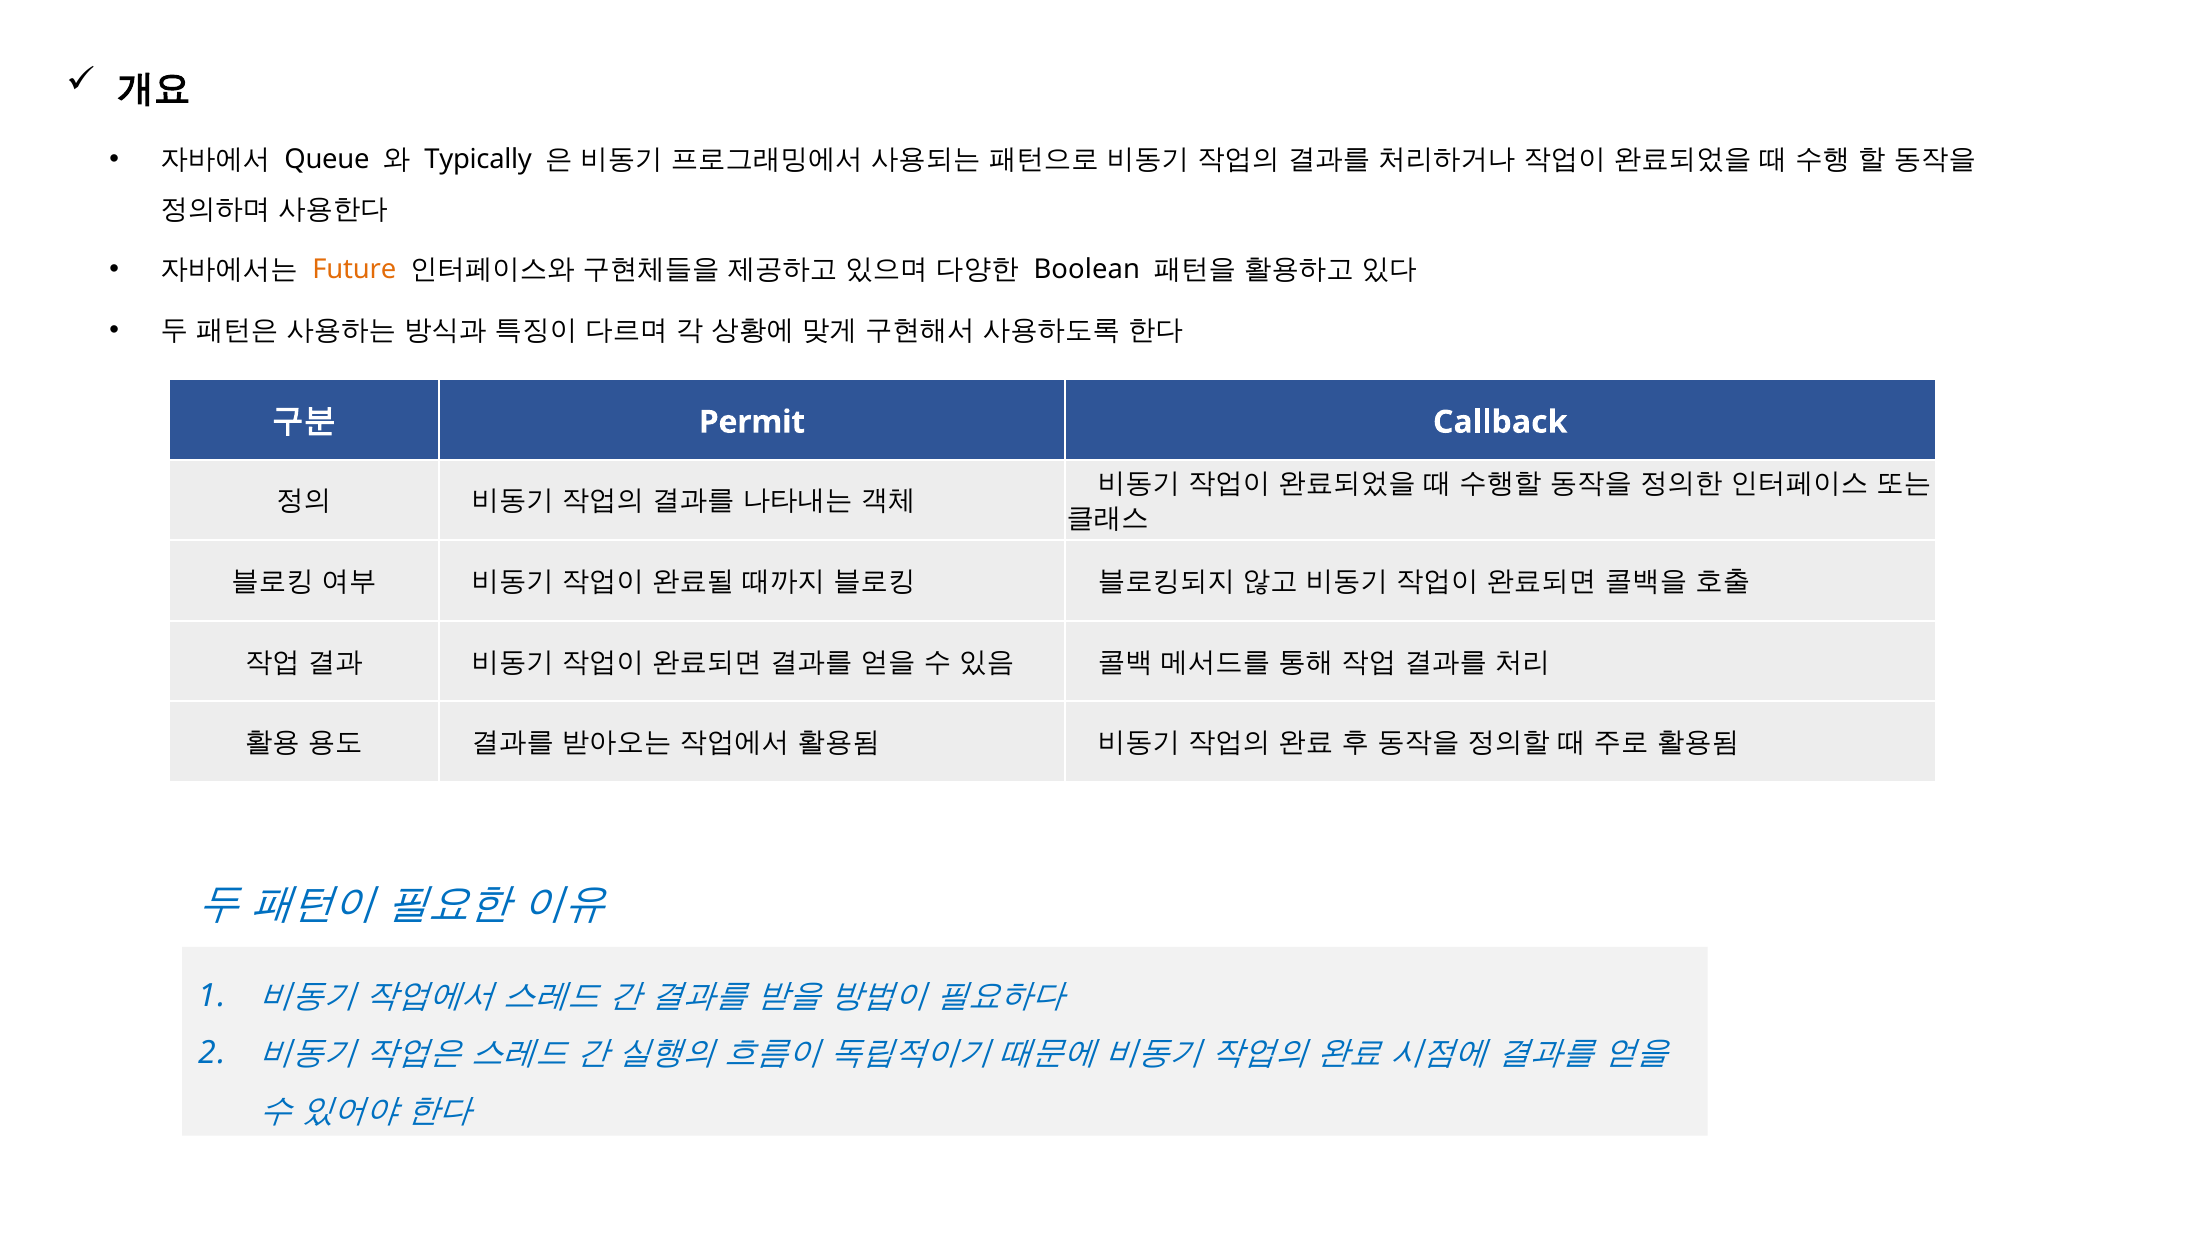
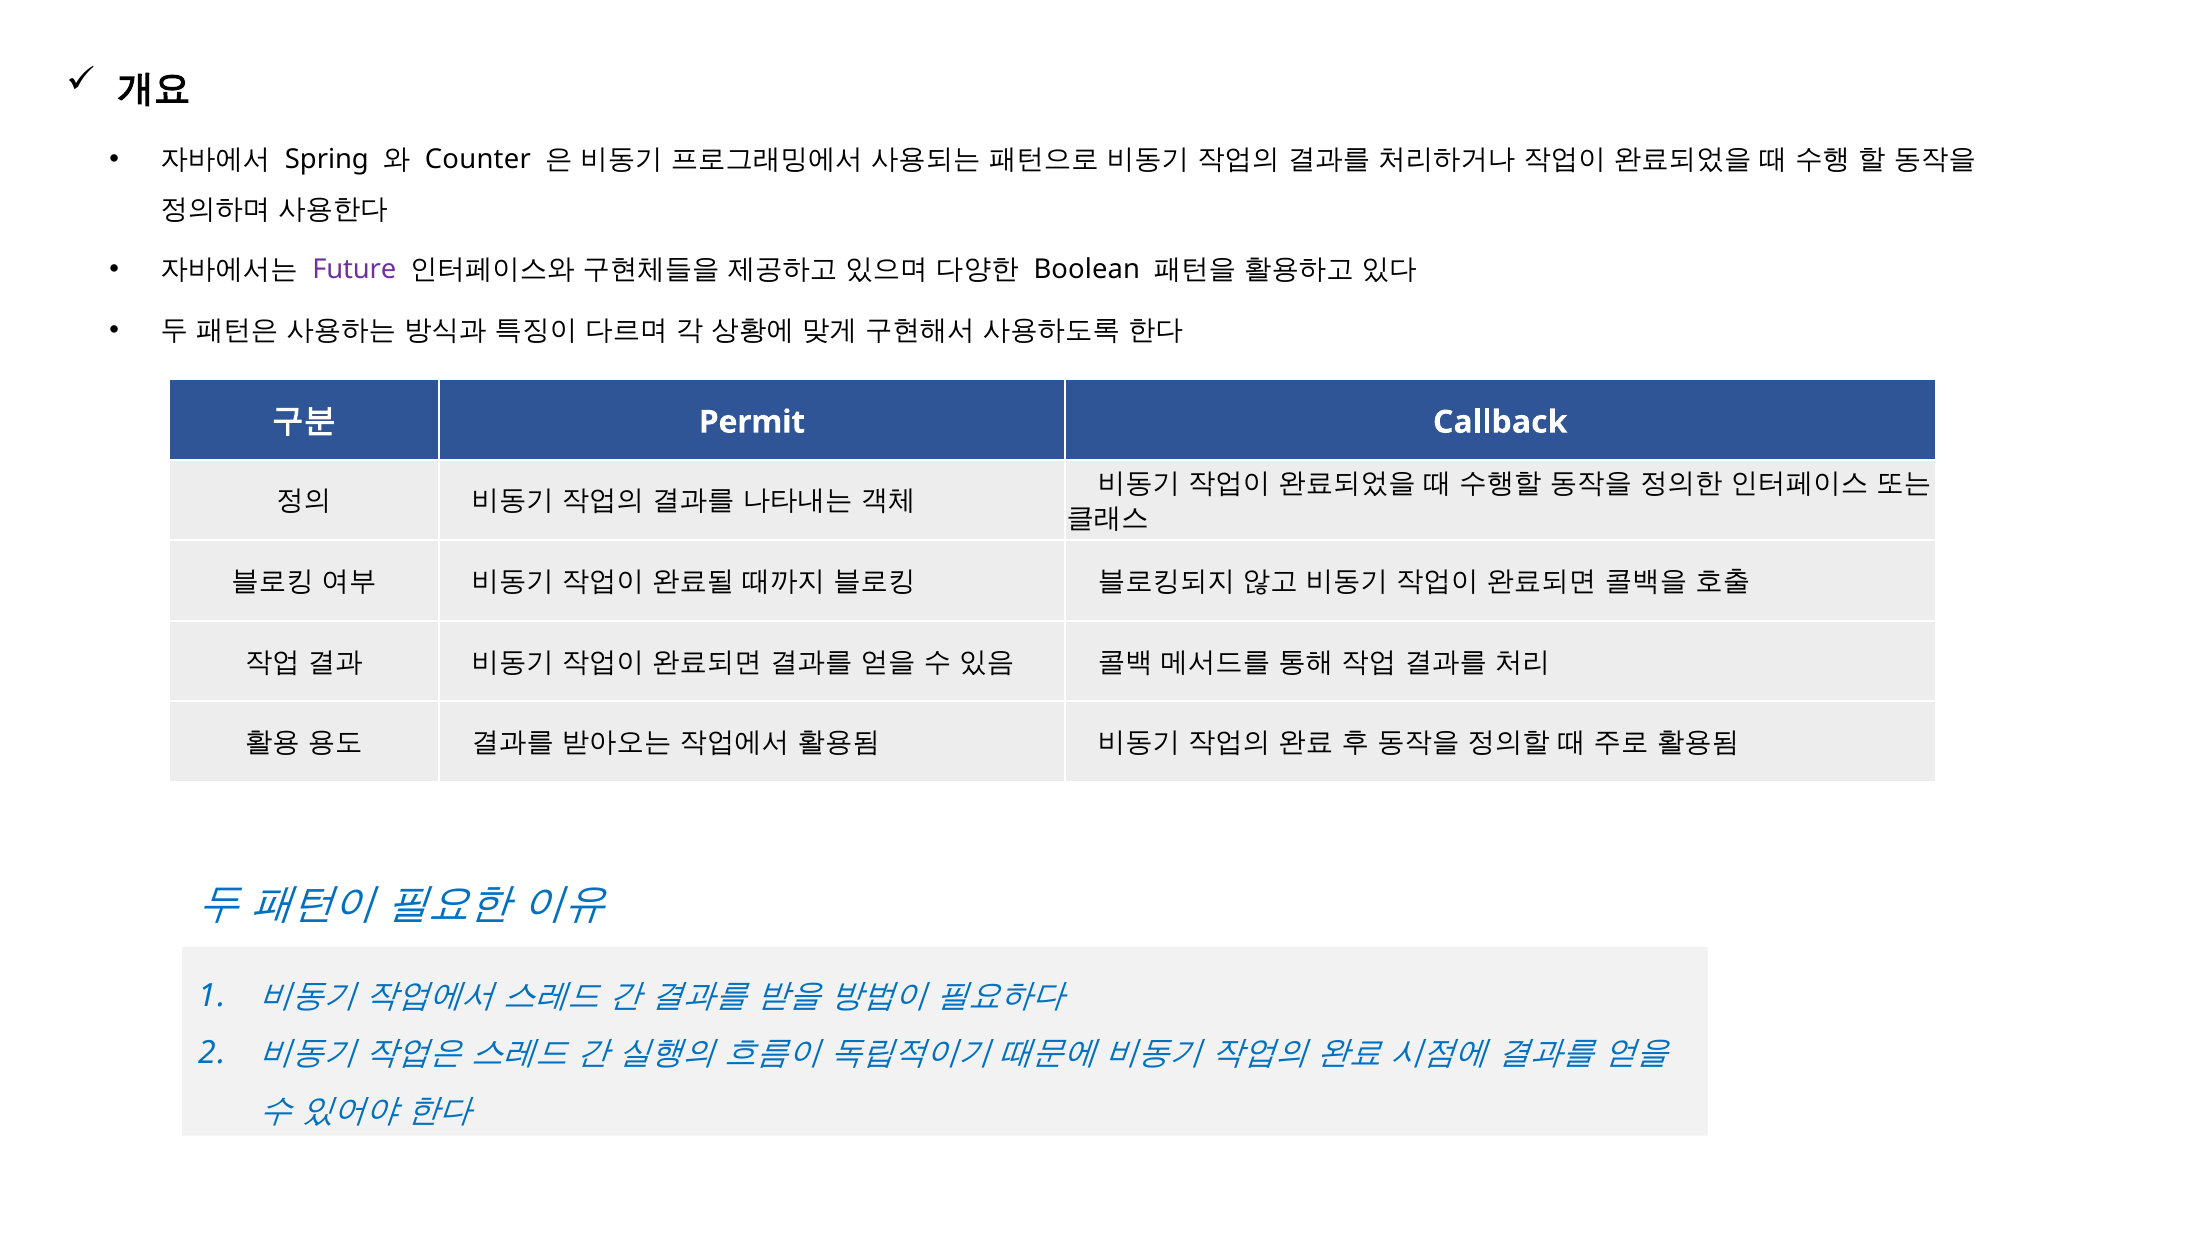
Queue: Queue -> Spring
Typically: Typically -> Counter
Future colour: orange -> purple
